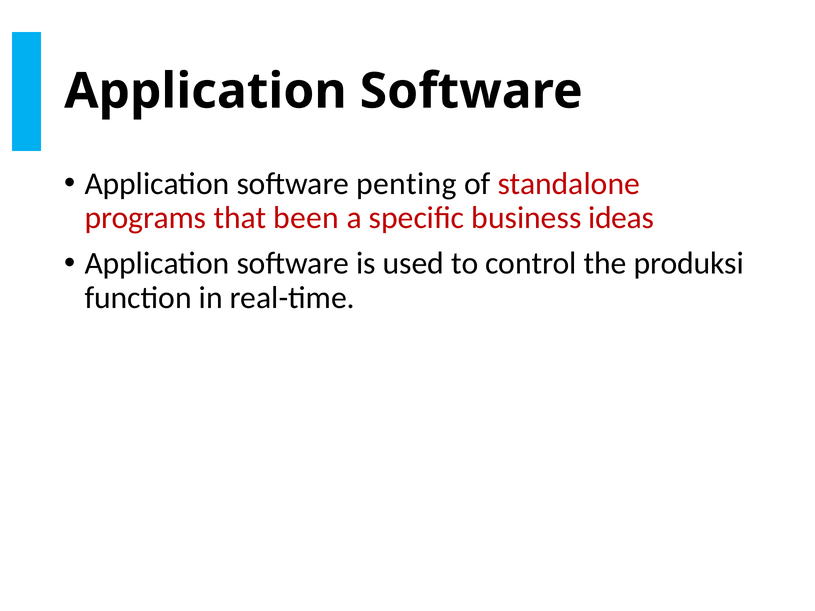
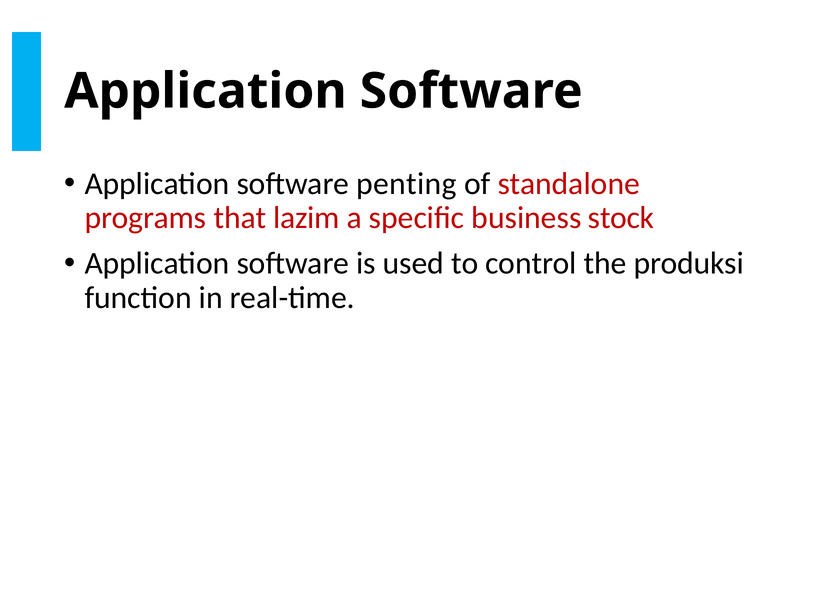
been: been -> lazim
ideas: ideas -> stock
